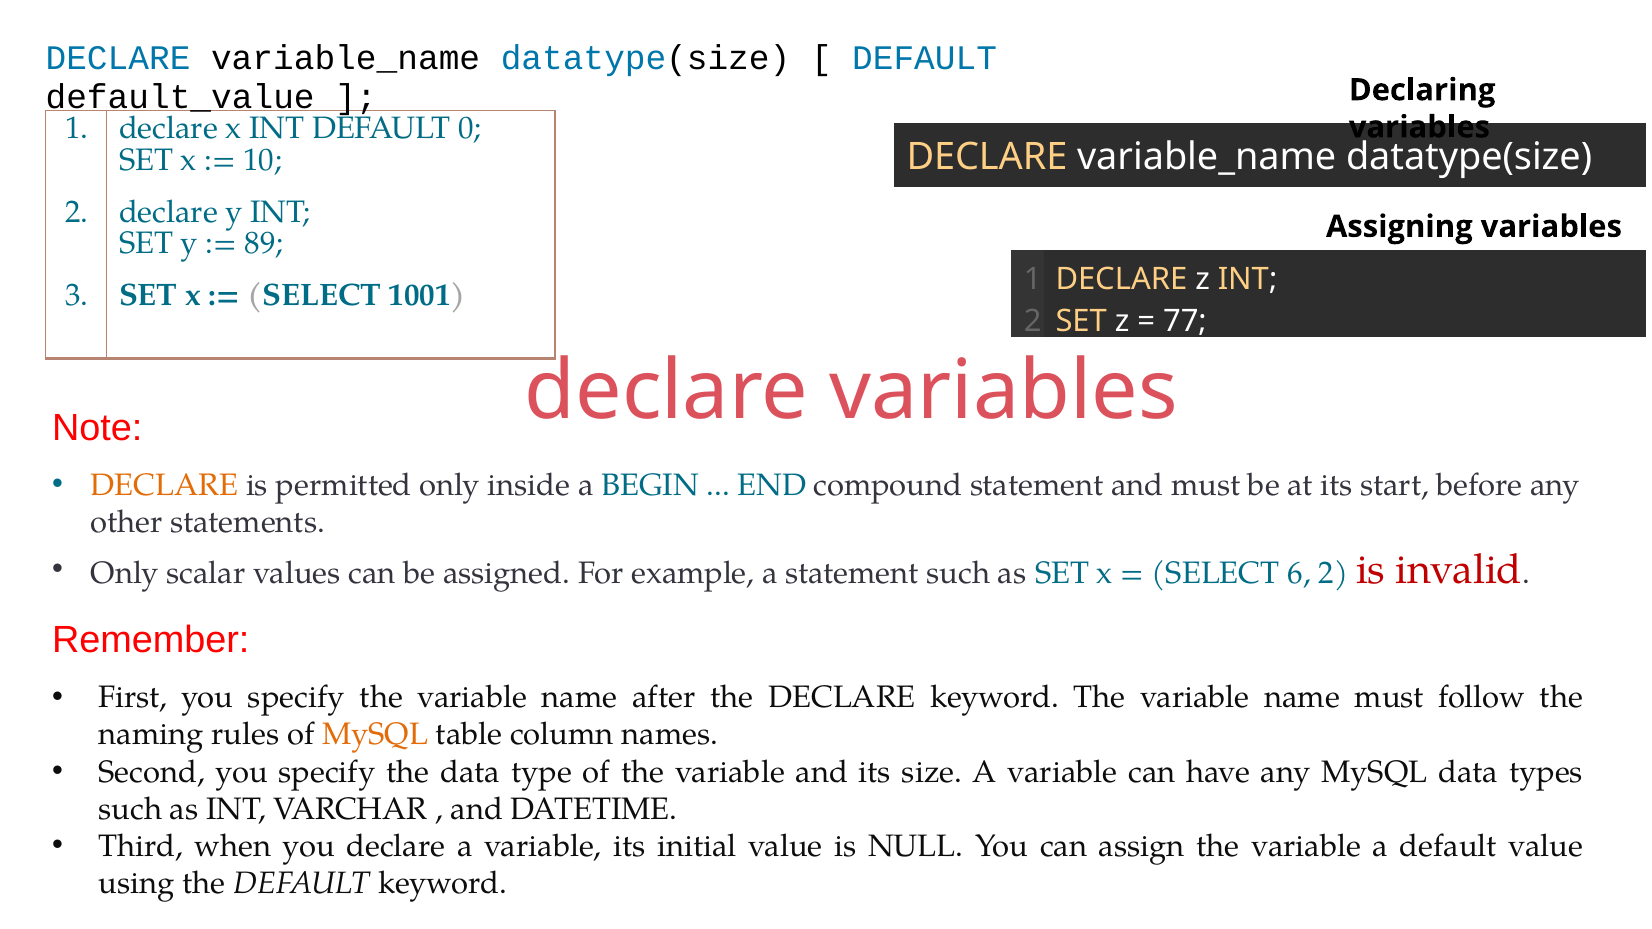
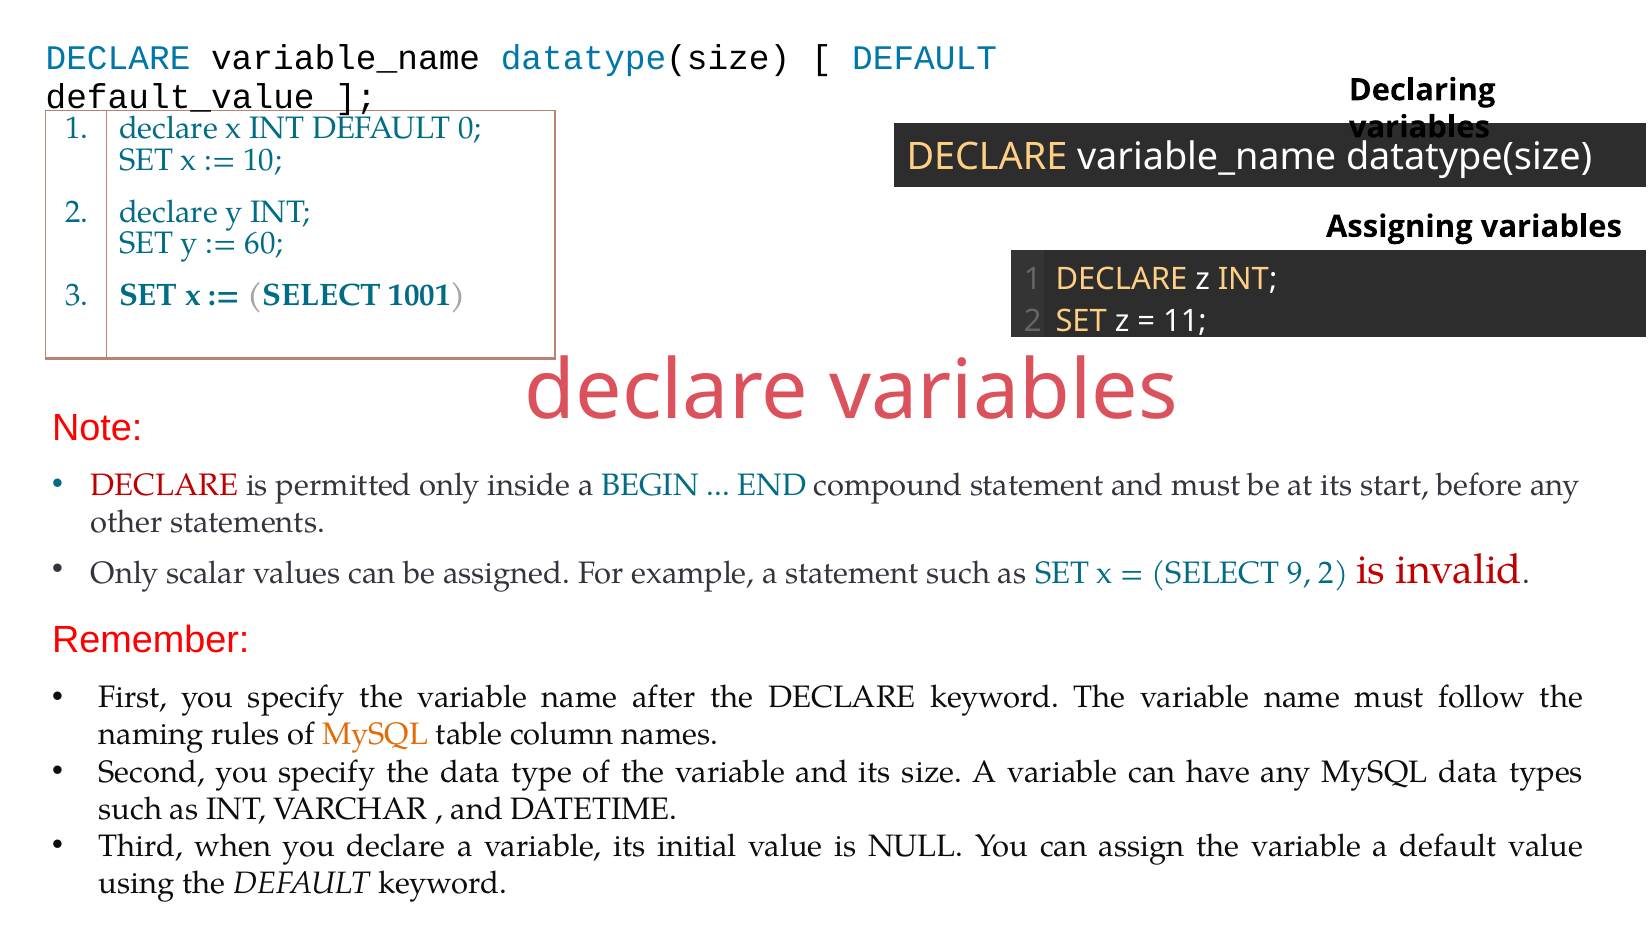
89: 89 -> 60
77: 77 -> 11
DECLARE at (165, 485) colour: orange -> red
6: 6 -> 9
